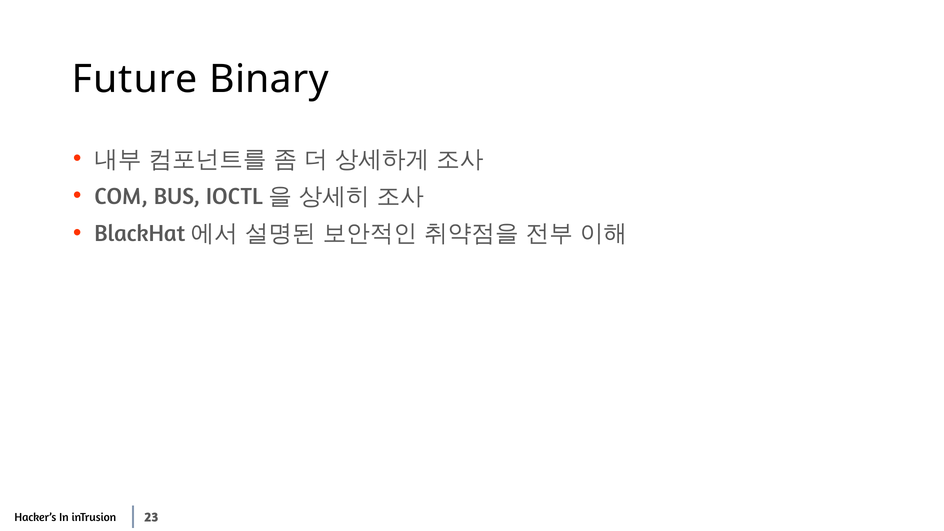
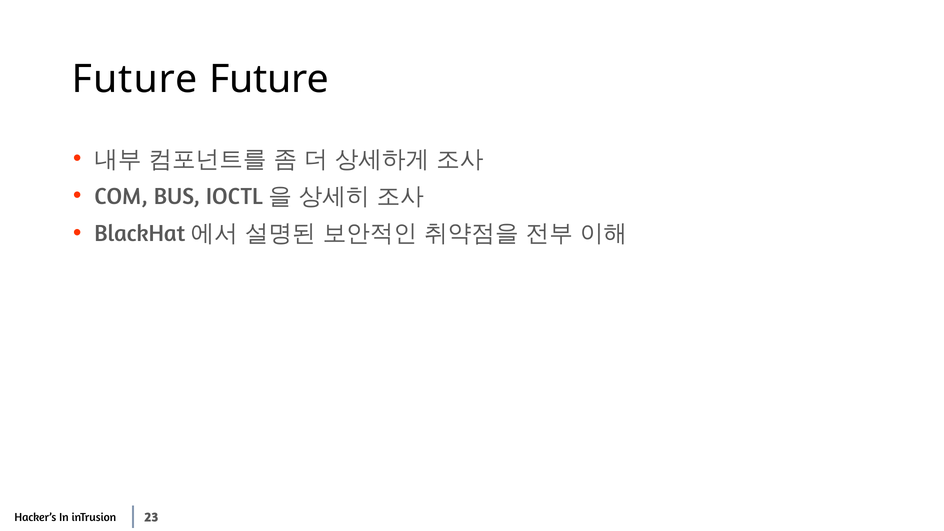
Future Binary: Binary -> Future
